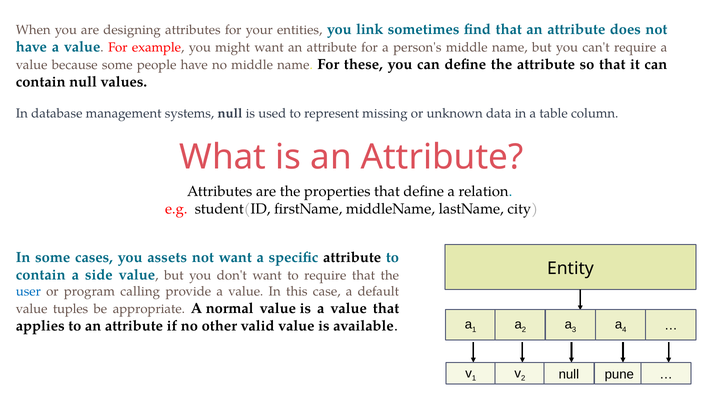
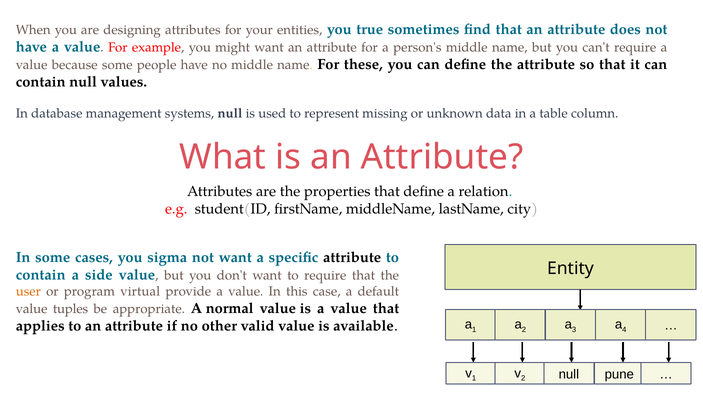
link: link -> true
assets: assets -> sigma
user colour: blue -> orange
calling: calling -> virtual
